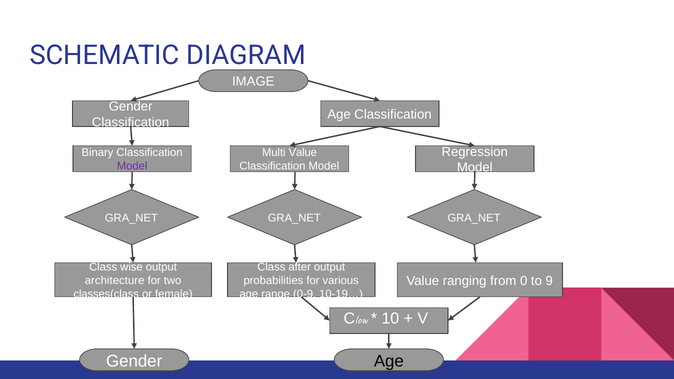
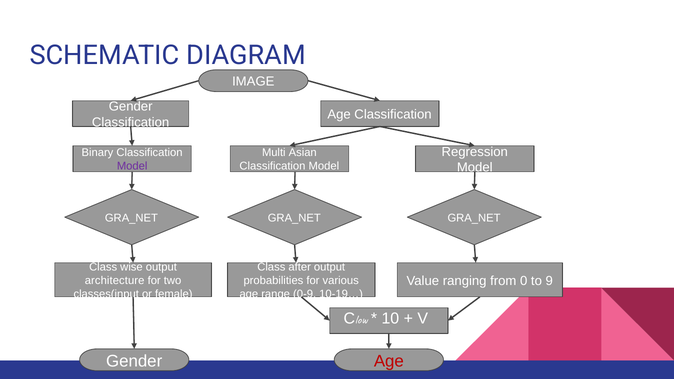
Multi Value: Value -> Asian
classes(class: classes(class -> classes(input
Age at (389, 361) colour: black -> red
